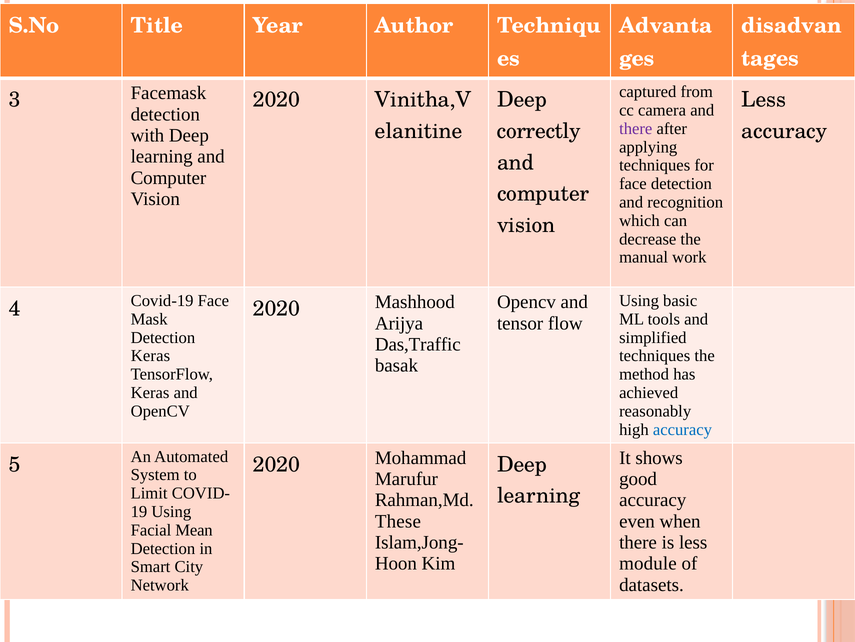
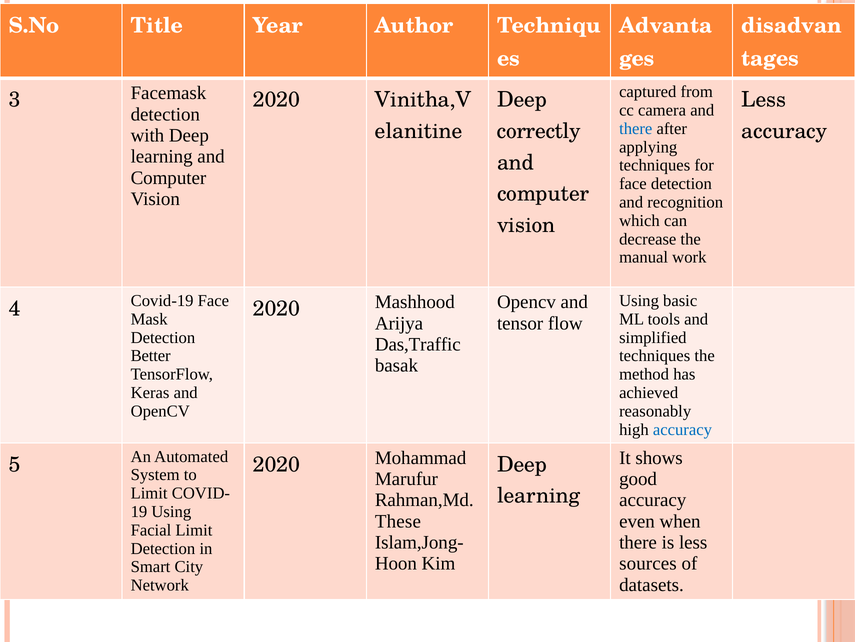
there at (636, 128) colour: purple -> blue
Keras at (150, 356): Keras -> Better
Facial Mean: Mean -> Limit
module: module -> sources
